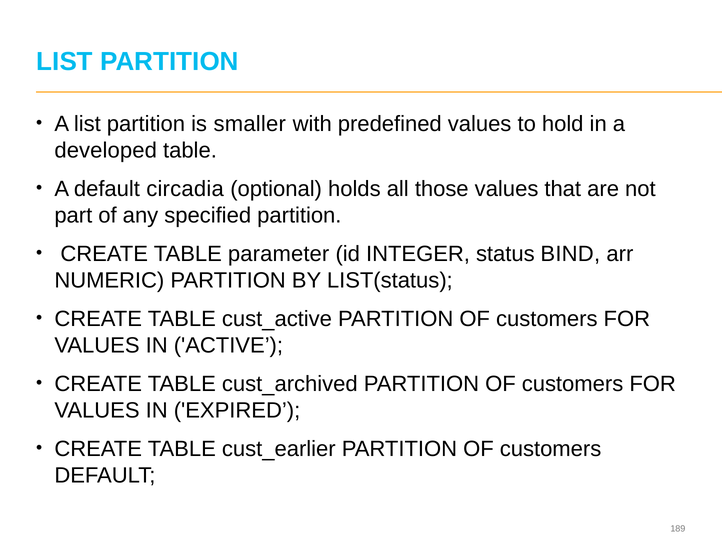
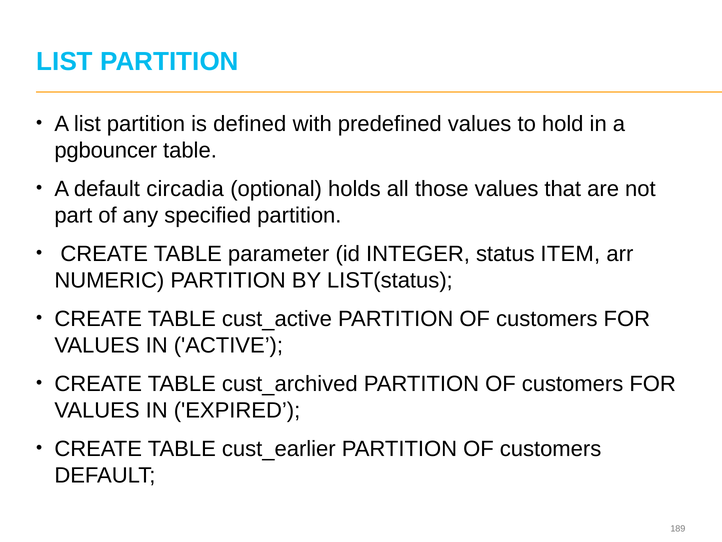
smaller: smaller -> defined
developed: developed -> pgbouncer
BIND: BIND -> ITEM
